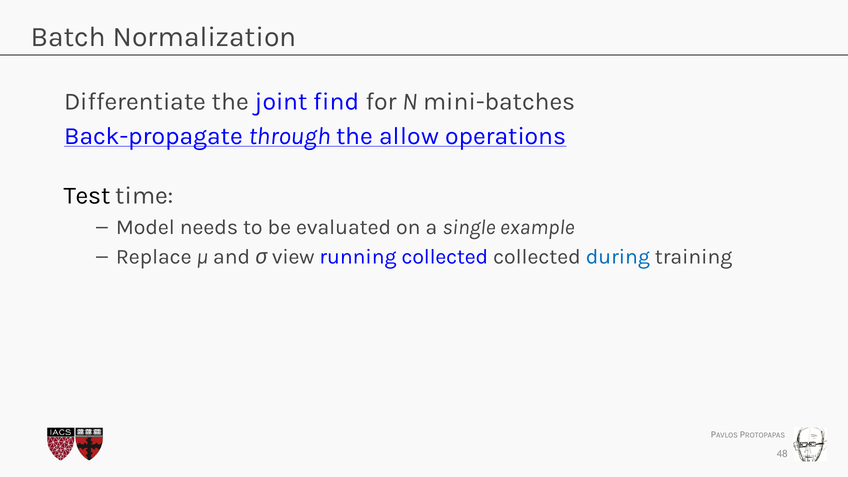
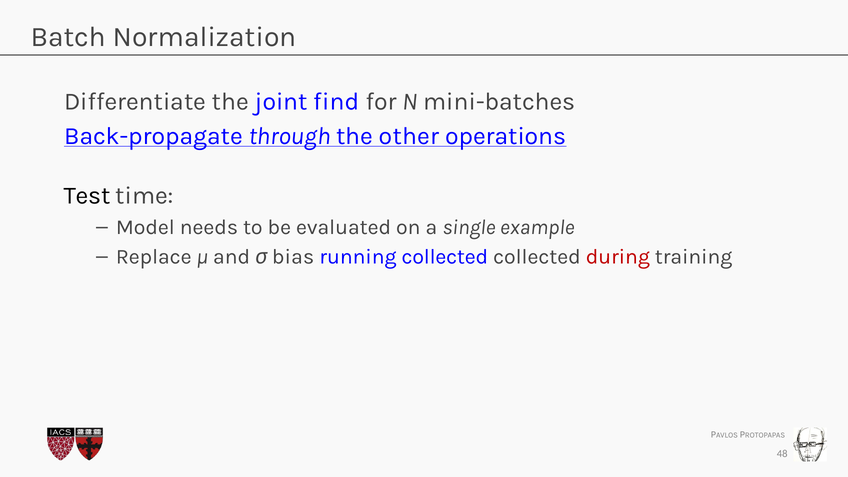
allow: allow -> other
view: view -> bias
during colour: blue -> red
